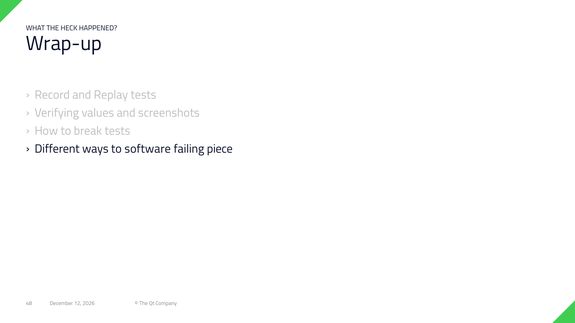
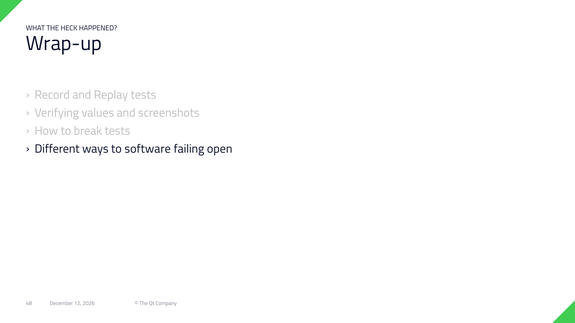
piece: piece -> open
